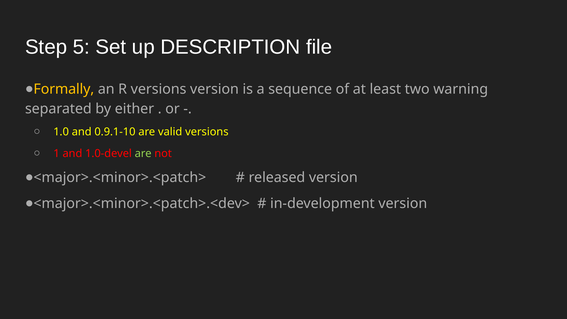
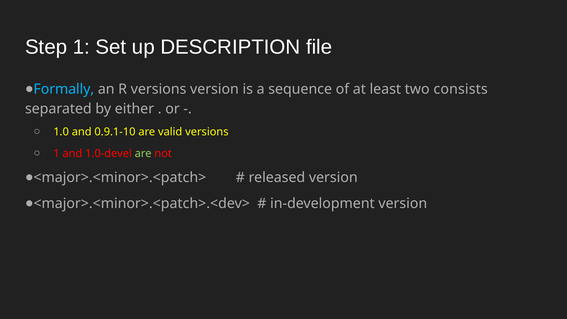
Step 5: 5 -> 1
Formally colour: yellow -> light blue
warning: warning -> consists
